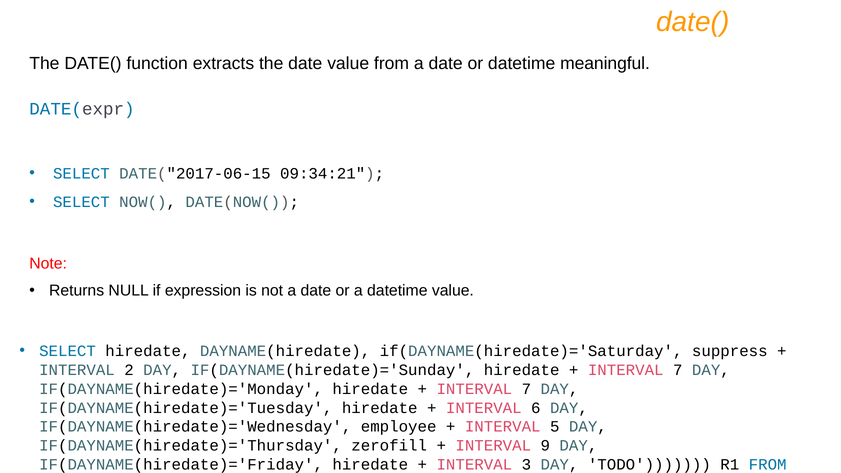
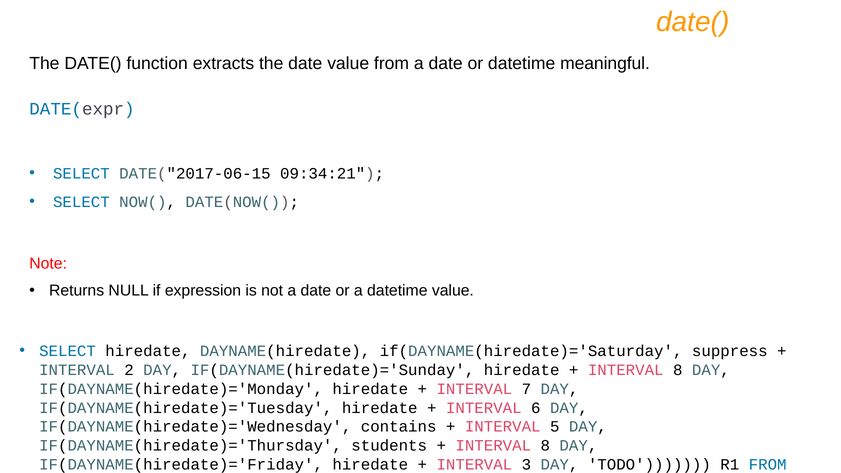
7 at (678, 370): 7 -> 8
employee: employee -> contains
zerofill: zerofill -> students
9 at (545, 446): 9 -> 8
